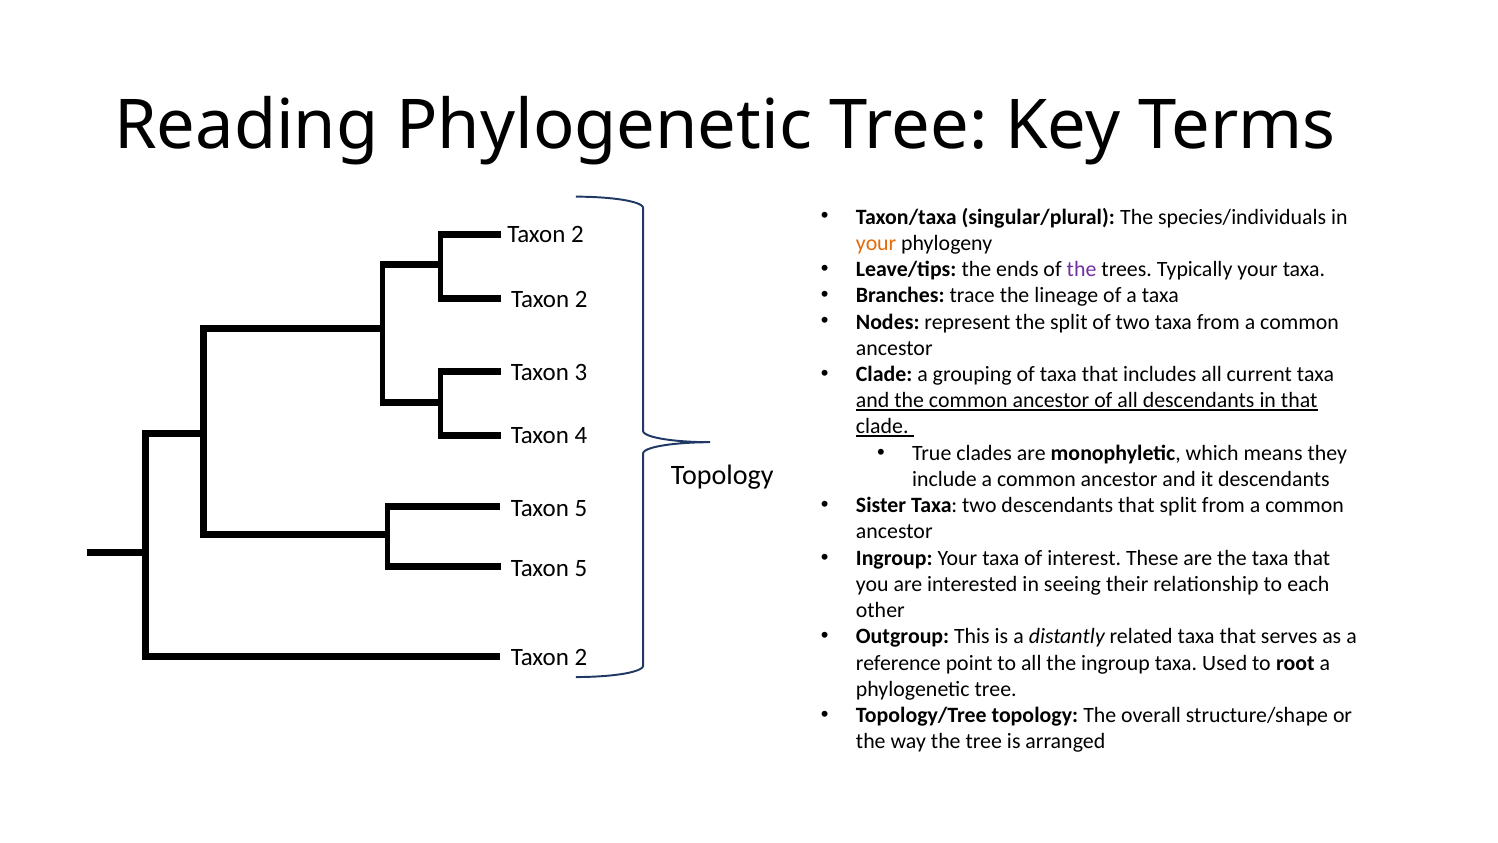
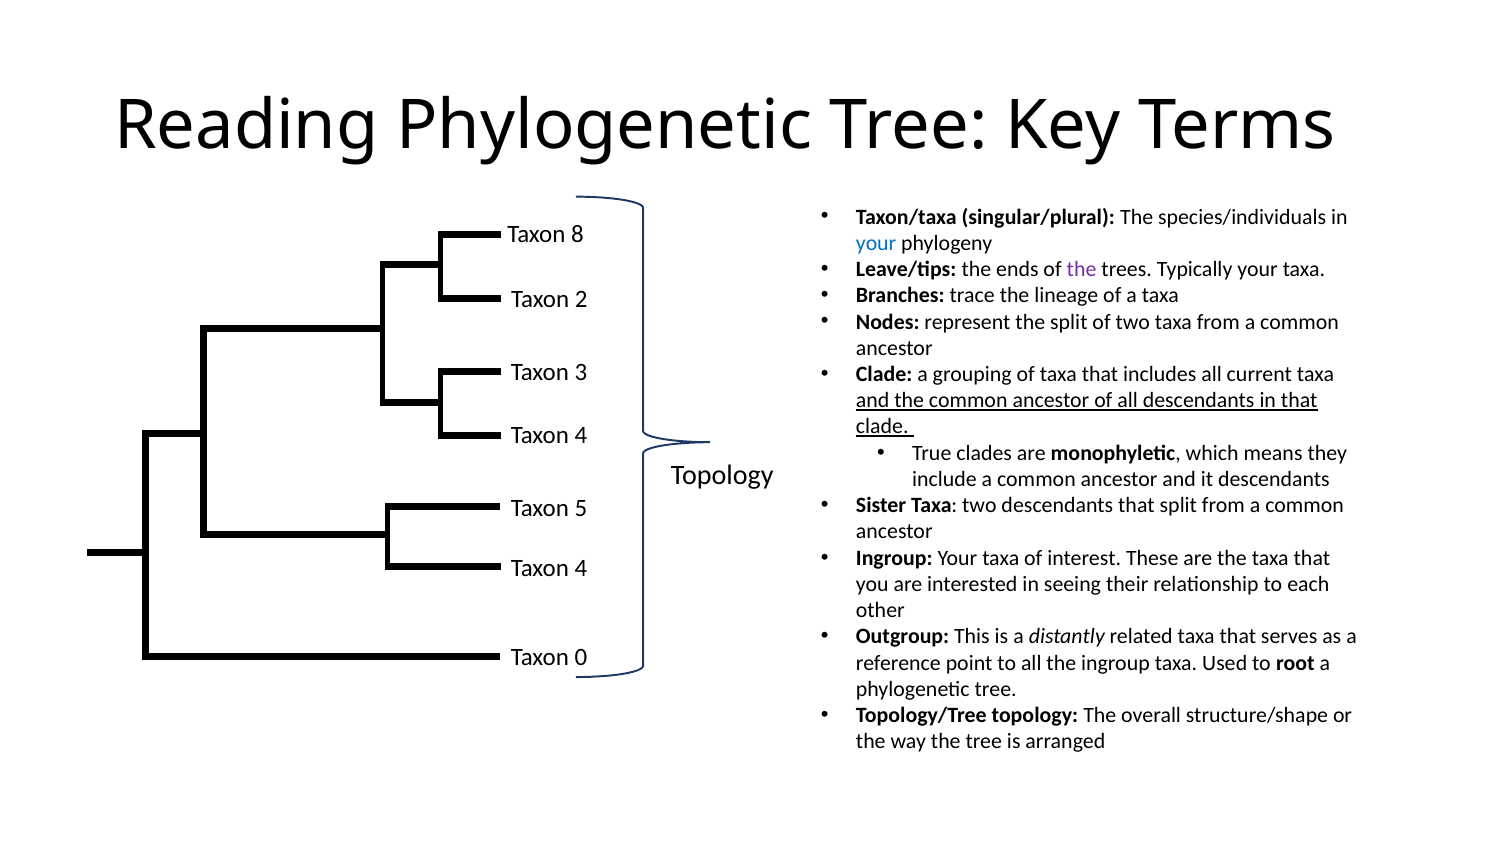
2 at (577, 234): 2 -> 8
your at (876, 243) colour: orange -> blue
5 at (581, 568): 5 -> 4
2 at (581, 657): 2 -> 0
